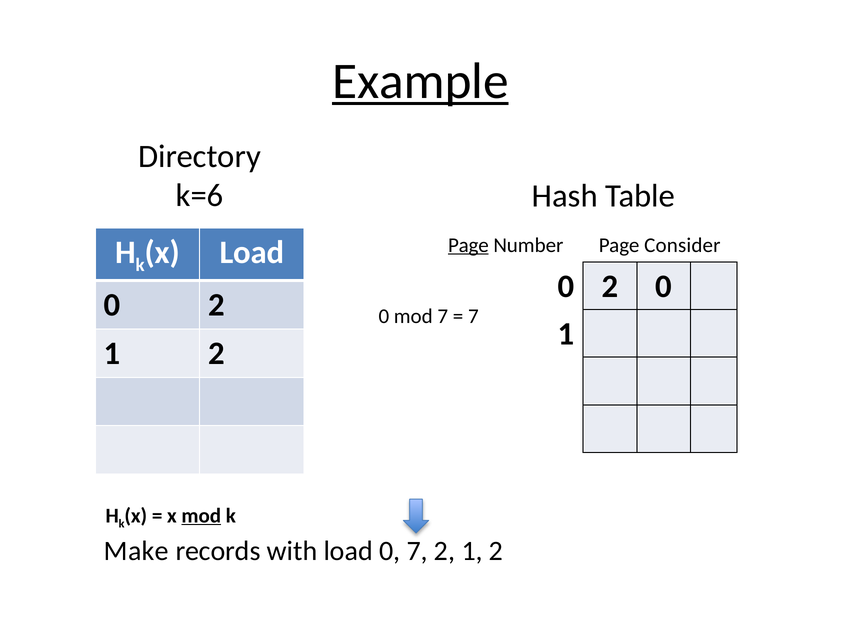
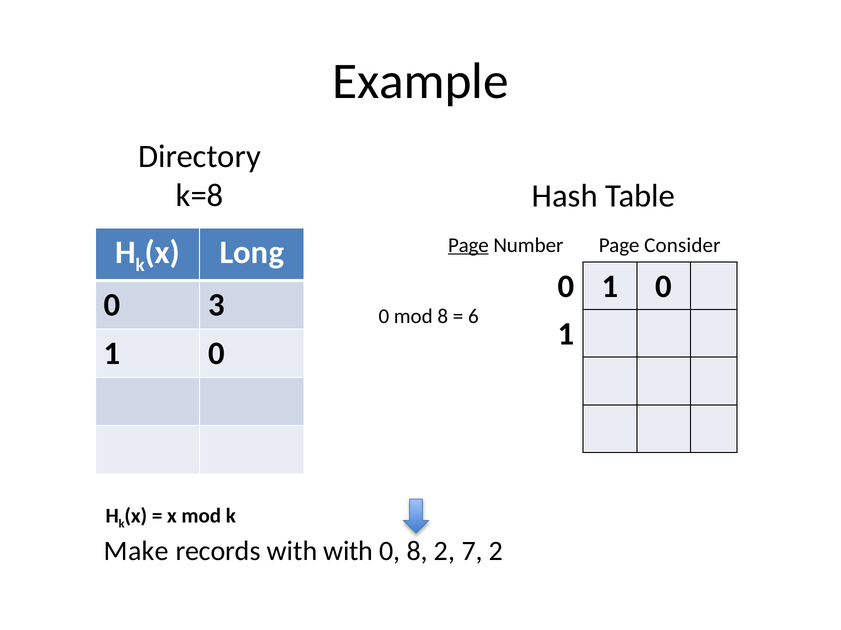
Example underline: present -> none
k=6: k=6 -> k=8
x Load: Load -> Long
2 at (610, 287): 2 -> 1
2 at (216, 305): 2 -> 3
mod 7: 7 -> 8
7 at (473, 317): 7 -> 6
2 at (216, 354): 2 -> 0
mod at (201, 516) underline: present -> none
with load: load -> with
0 7: 7 -> 8
1 at (472, 552): 1 -> 7
